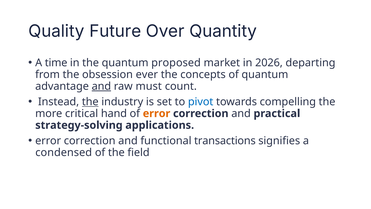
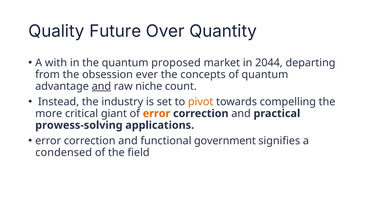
time: time -> with
2026: 2026 -> 2044
must: must -> niche
the at (90, 102) underline: present -> none
pivot colour: blue -> orange
hand: hand -> giant
strategy-solving: strategy-solving -> prowess-solving
transactions: transactions -> government
